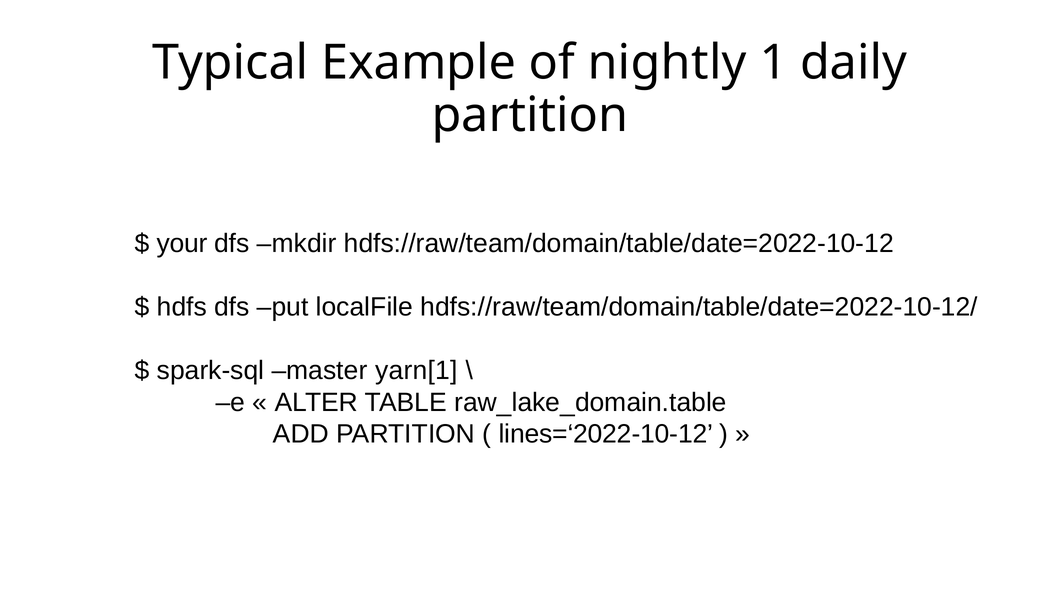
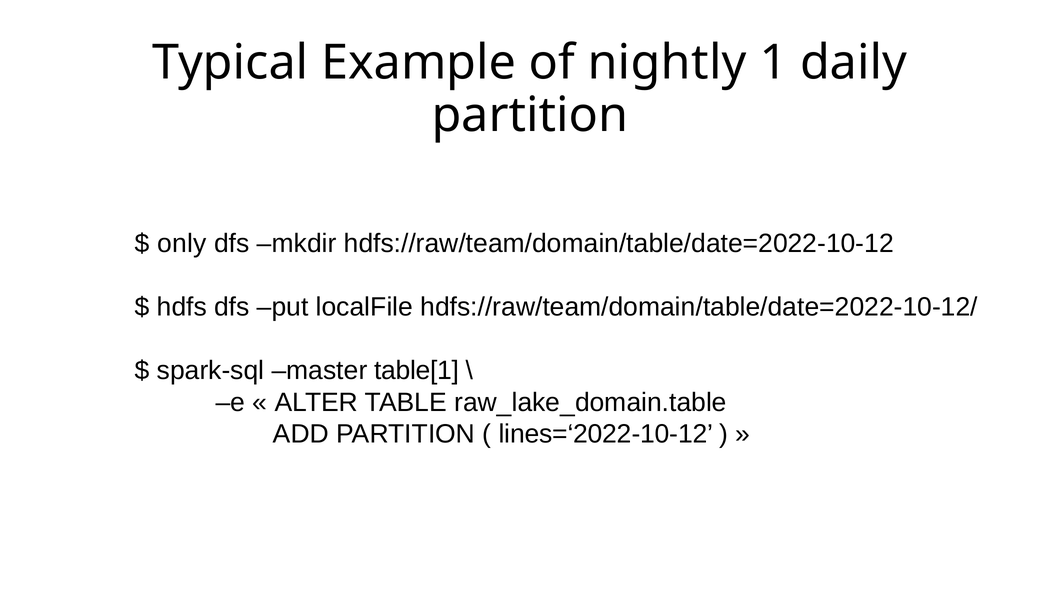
your: your -> only
yarn[1: yarn[1 -> table[1
